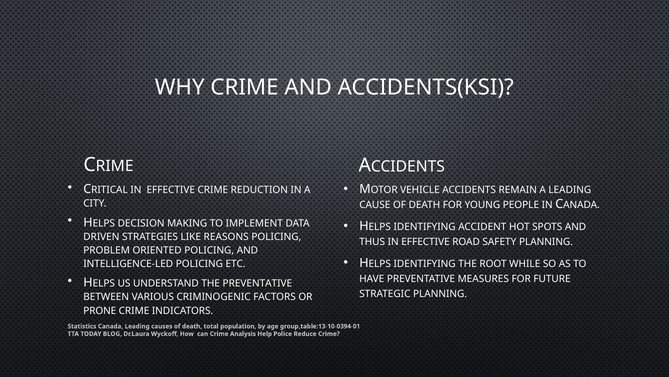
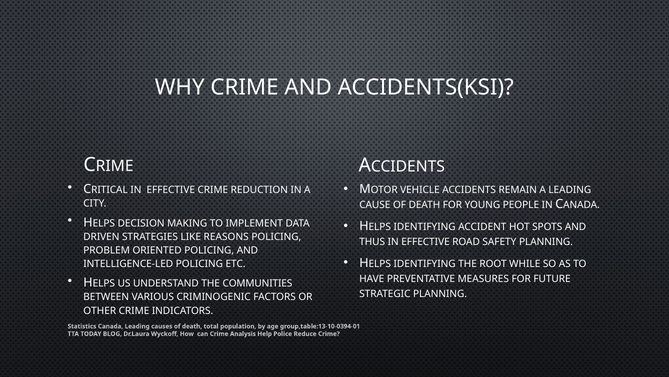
THE PREVENTATIVE: PREVENTATIVE -> COMMUNITIES
PRONE: PRONE -> OTHER
